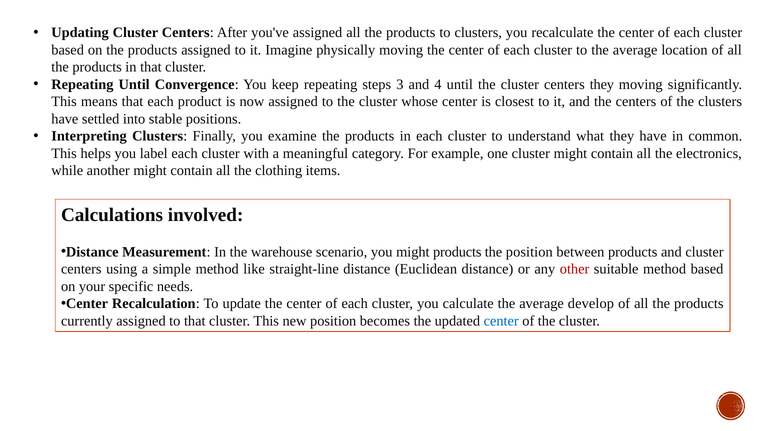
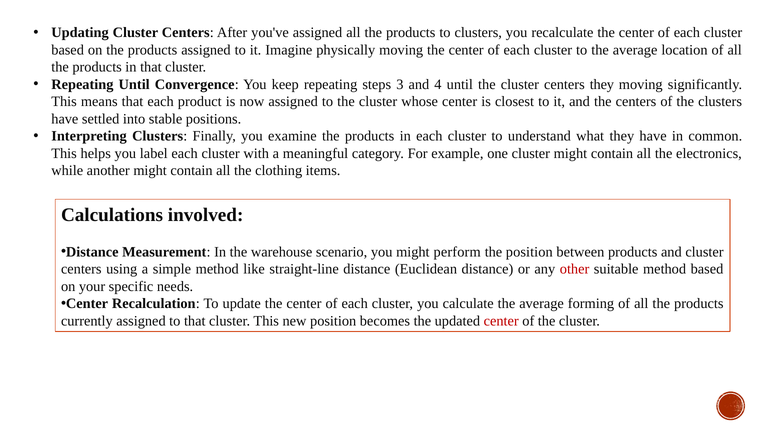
might products: products -> perform
develop: develop -> forming
center at (501, 321) colour: blue -> red
